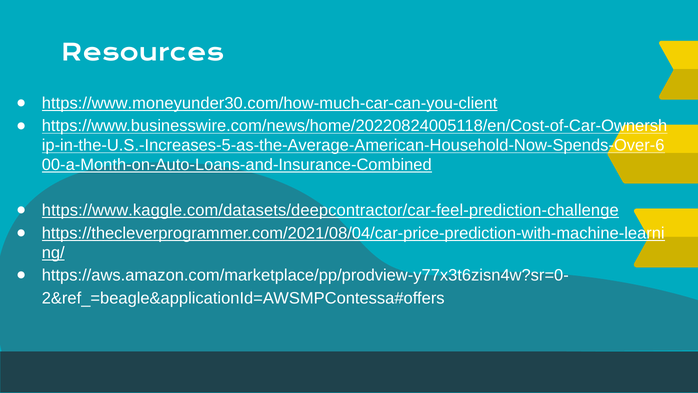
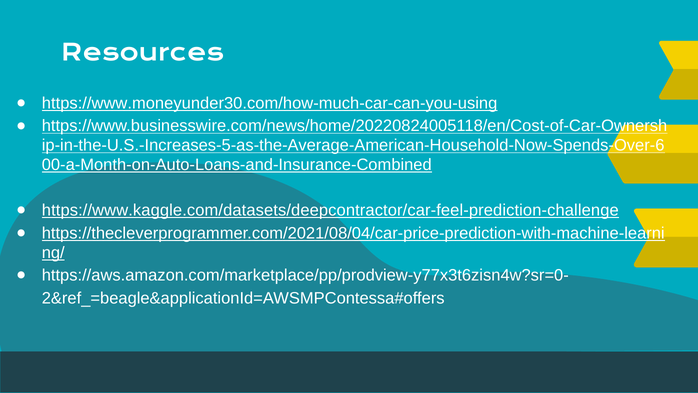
https://www.moneyunder30.com/how-much-car-can-you-client: https://www.moneyunder30.com/how-much-car-can-you-client -> https://www.moneyunder30.com/how-much-car-can-you-using
